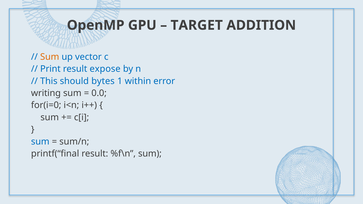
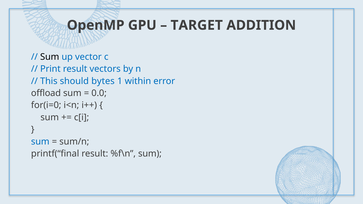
Sum at (50, 57) colour: orange -> black
expose: expose -> vectors
writing: writing -> offload
